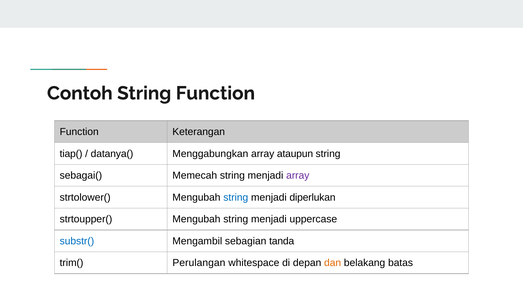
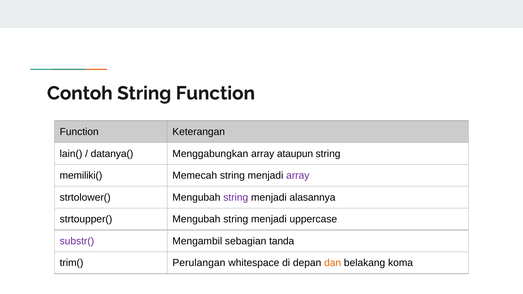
tiap(: tiap( -> lain(
sebagai(: sebagai( -> memiliki(
string at (236, 197) colour: blue -> purple
diperlukan: diperlukan -> alasannya
substr( colour: blue -> purple
batas: batas -> koma
